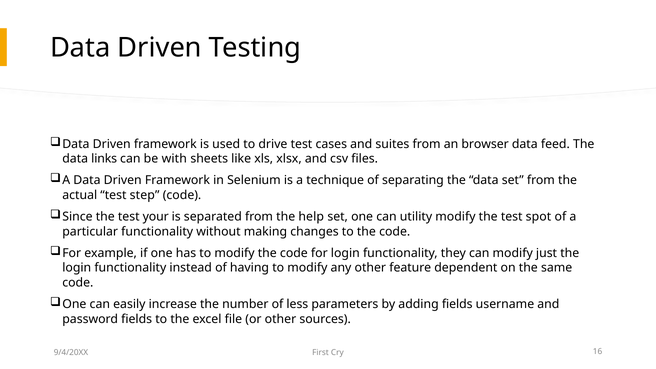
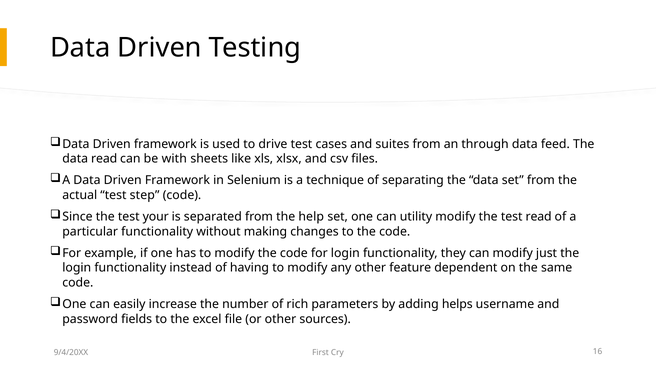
browser: browser -> through
data links: links -> read
test spot: spot -> read
less: less -> rich
adding fields: fields -> helps
